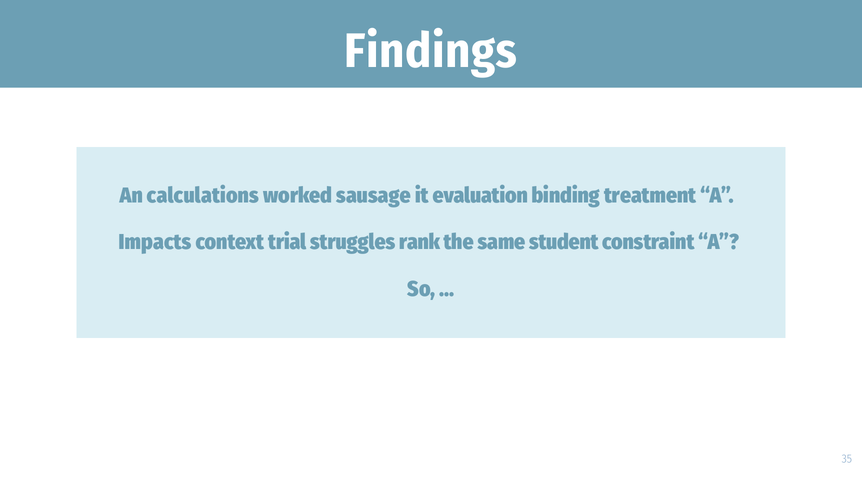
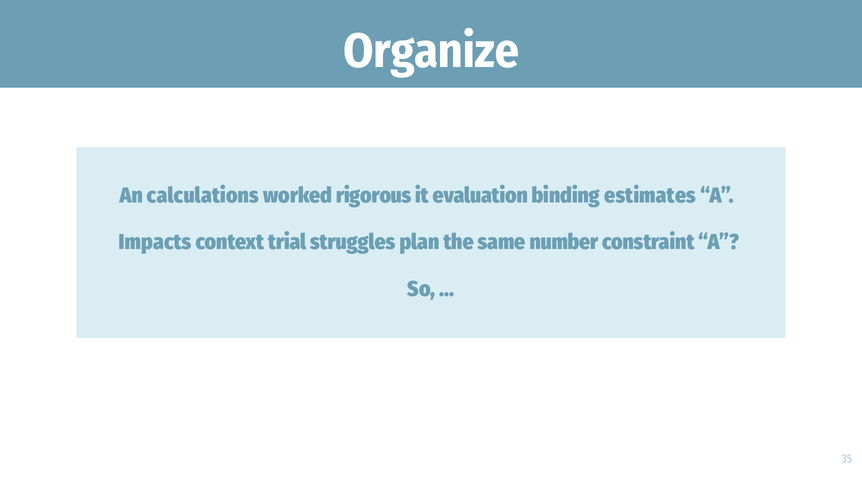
Findings: Findings -> Organize
sausage: sausage -> rigorous
treatment: treatment -> estimates
rank: rank -> plan
student: student -> number
